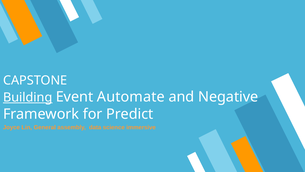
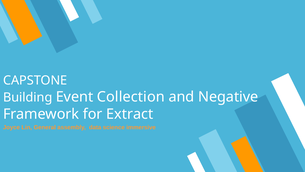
Building underline: present -> none
Automate: Automate -> Collection
Predict: Predict -> Extract
